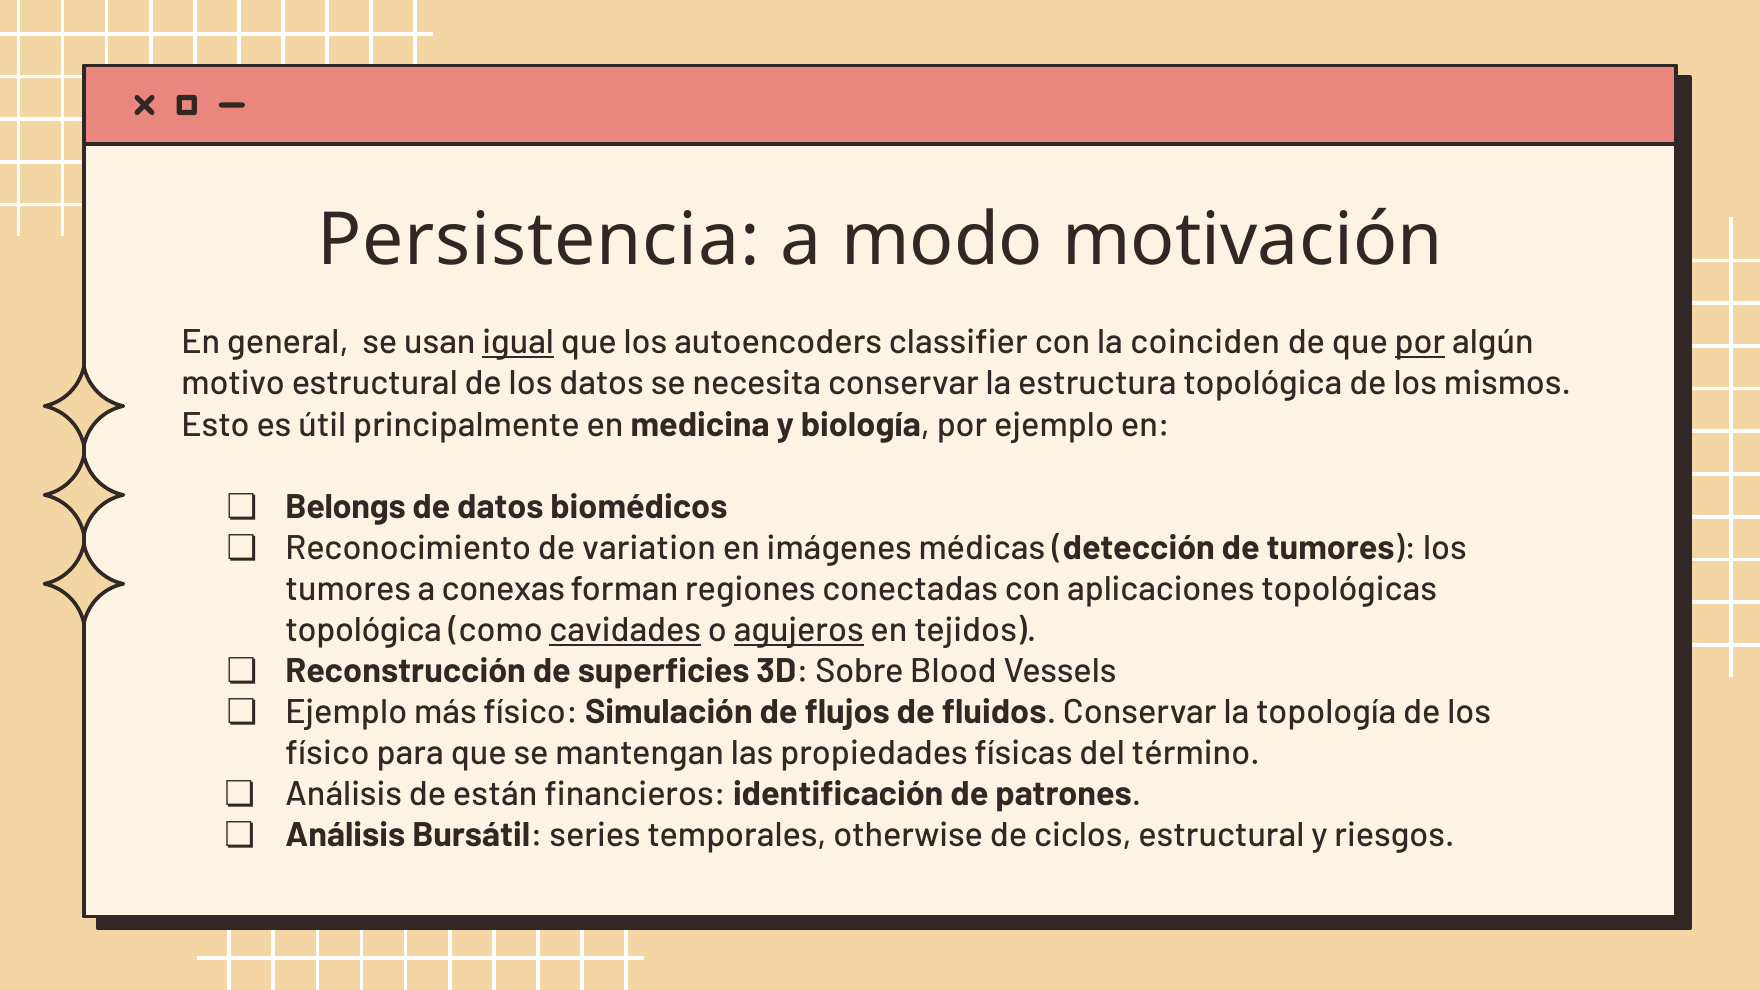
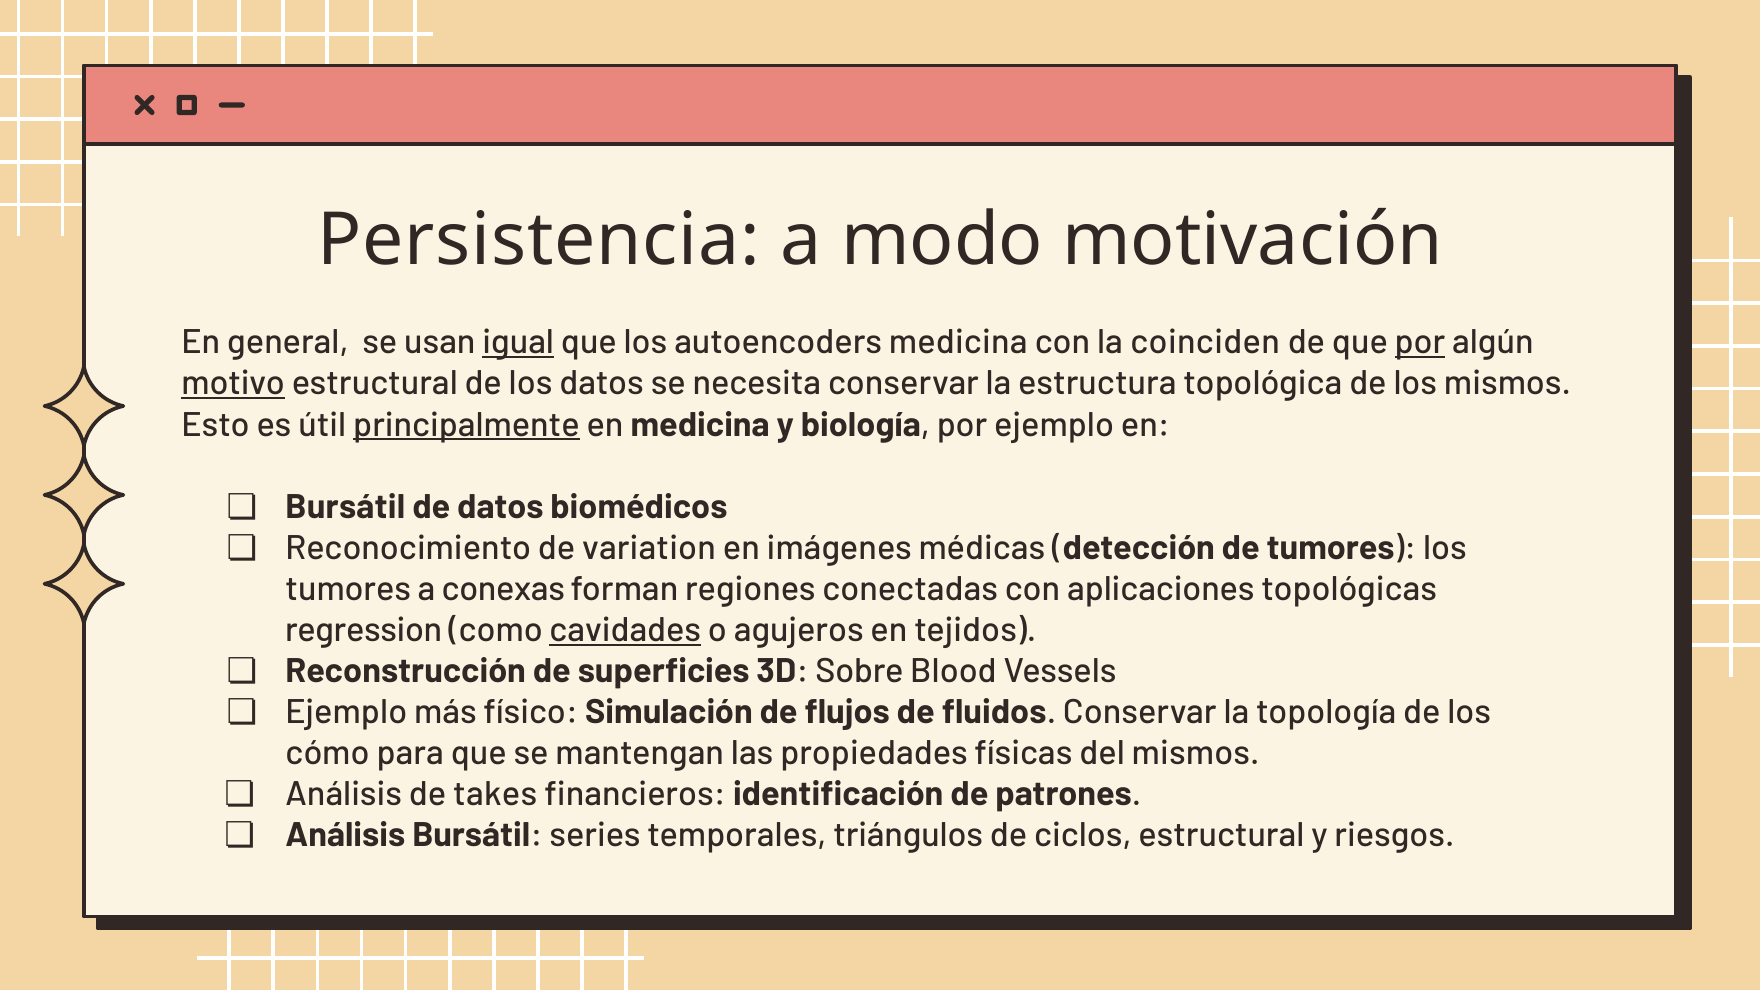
autoencoders classifier: classifier -> medicina
motivo underline: none -> present
principalmente underline: none -> present
Belongs at (346, 507): Belongs -> Bursátil
topológica at (364, 630): topológica -> regression
agujeros underline: present -> none
físico at (327, 753): físico -> cómo
del término: término -> mismos
están: están -> takes
otherwise: otherwise -> triángulos
